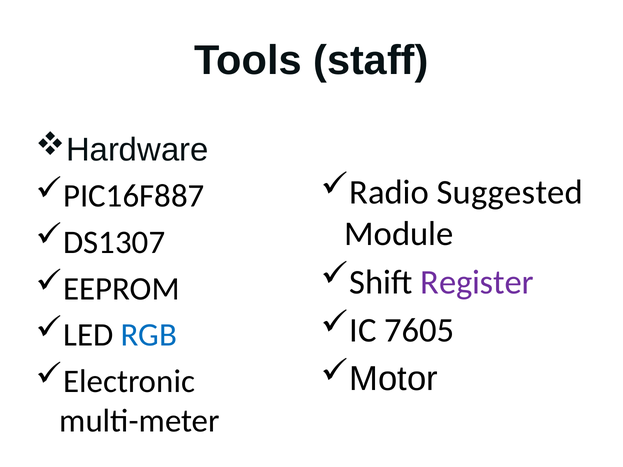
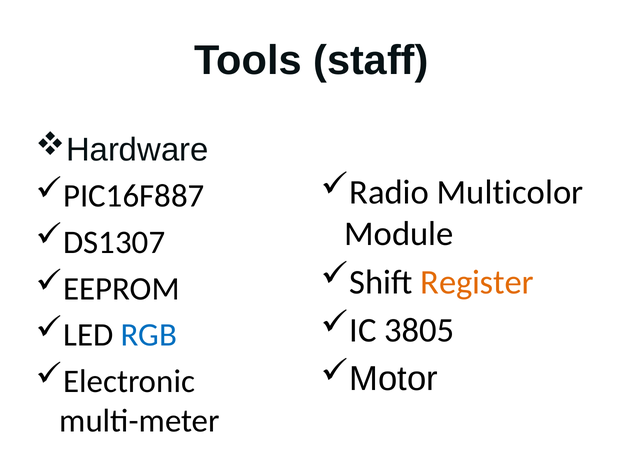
Suggested: Suggested -> Multicolor
Register colour: purple -> orange
7605: 7605 -> 3805
